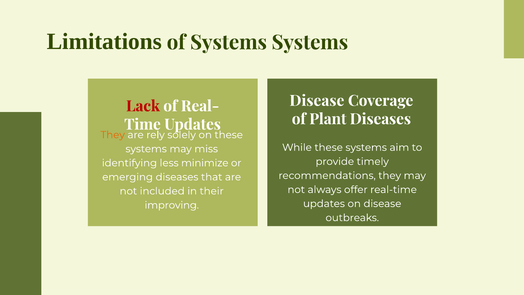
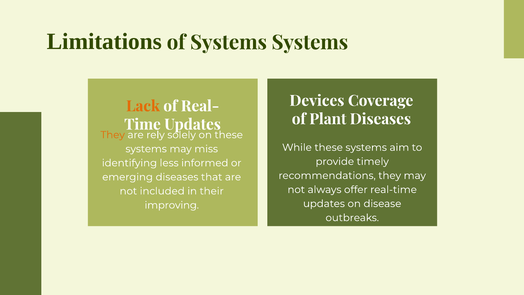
Disease at (317, 101): Disease -> Devices
Lack colour: red -> orange
minimize: minimize -> informed
